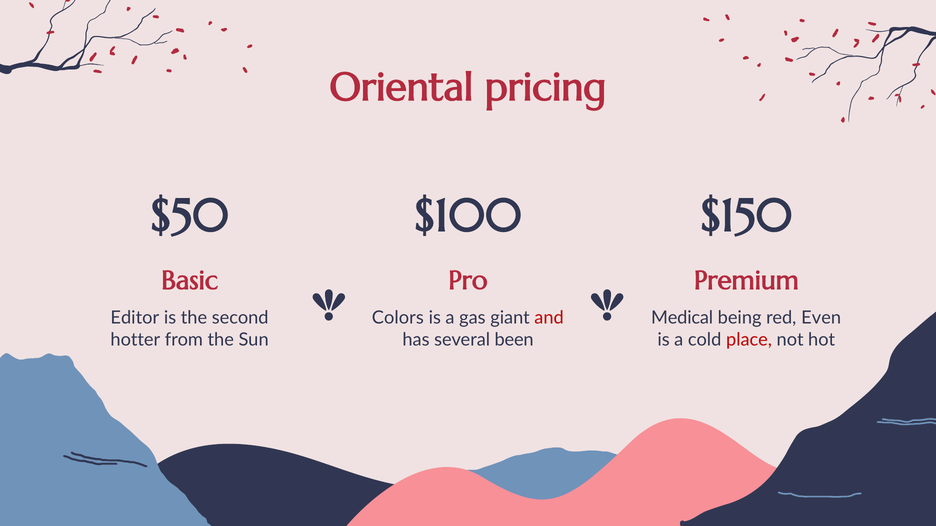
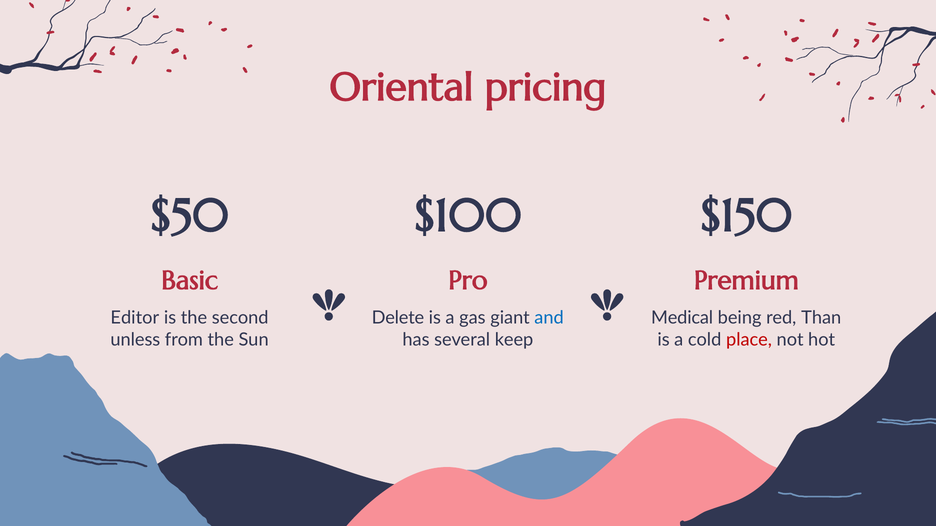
Colors: Colors -> Delete
and colour: red -> blue
Even: Even -> Than
hotter: hotter -> unless
been: been -> keep
